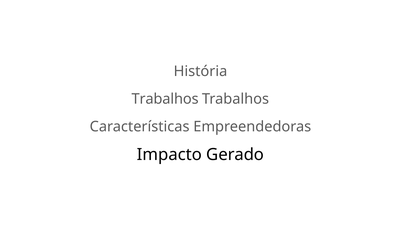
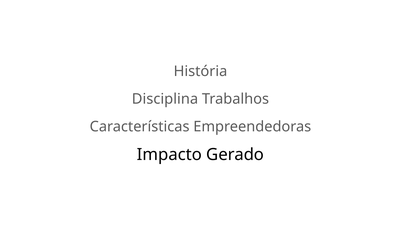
Trabalhos at (165, 99): Trabalhos -> Disciplina
